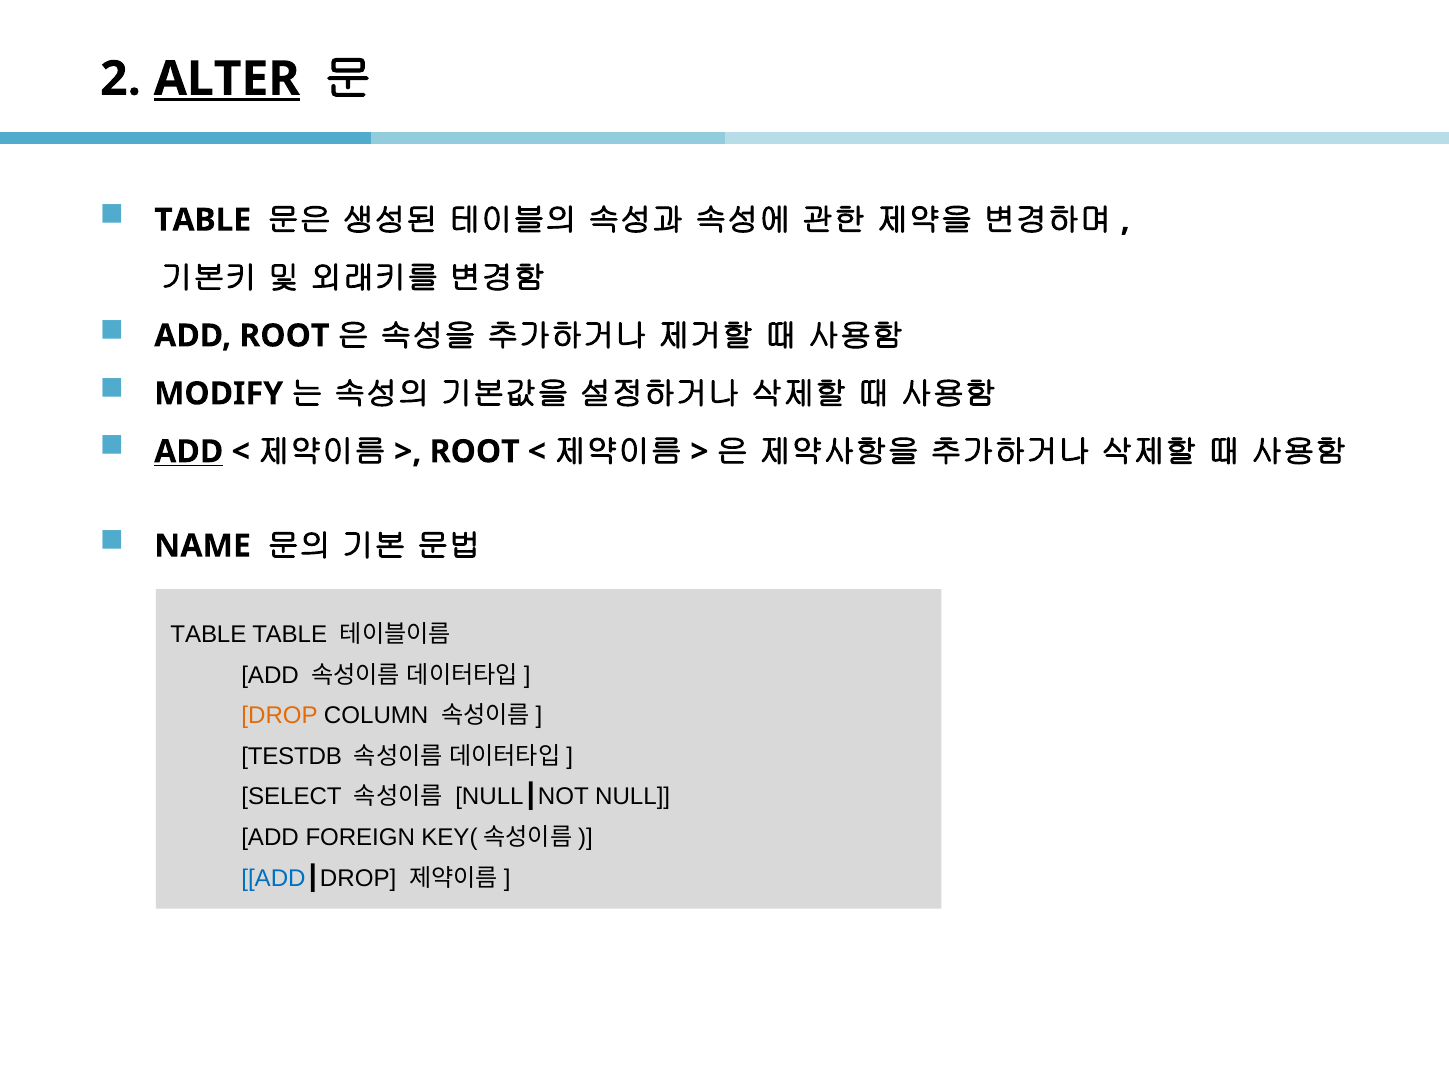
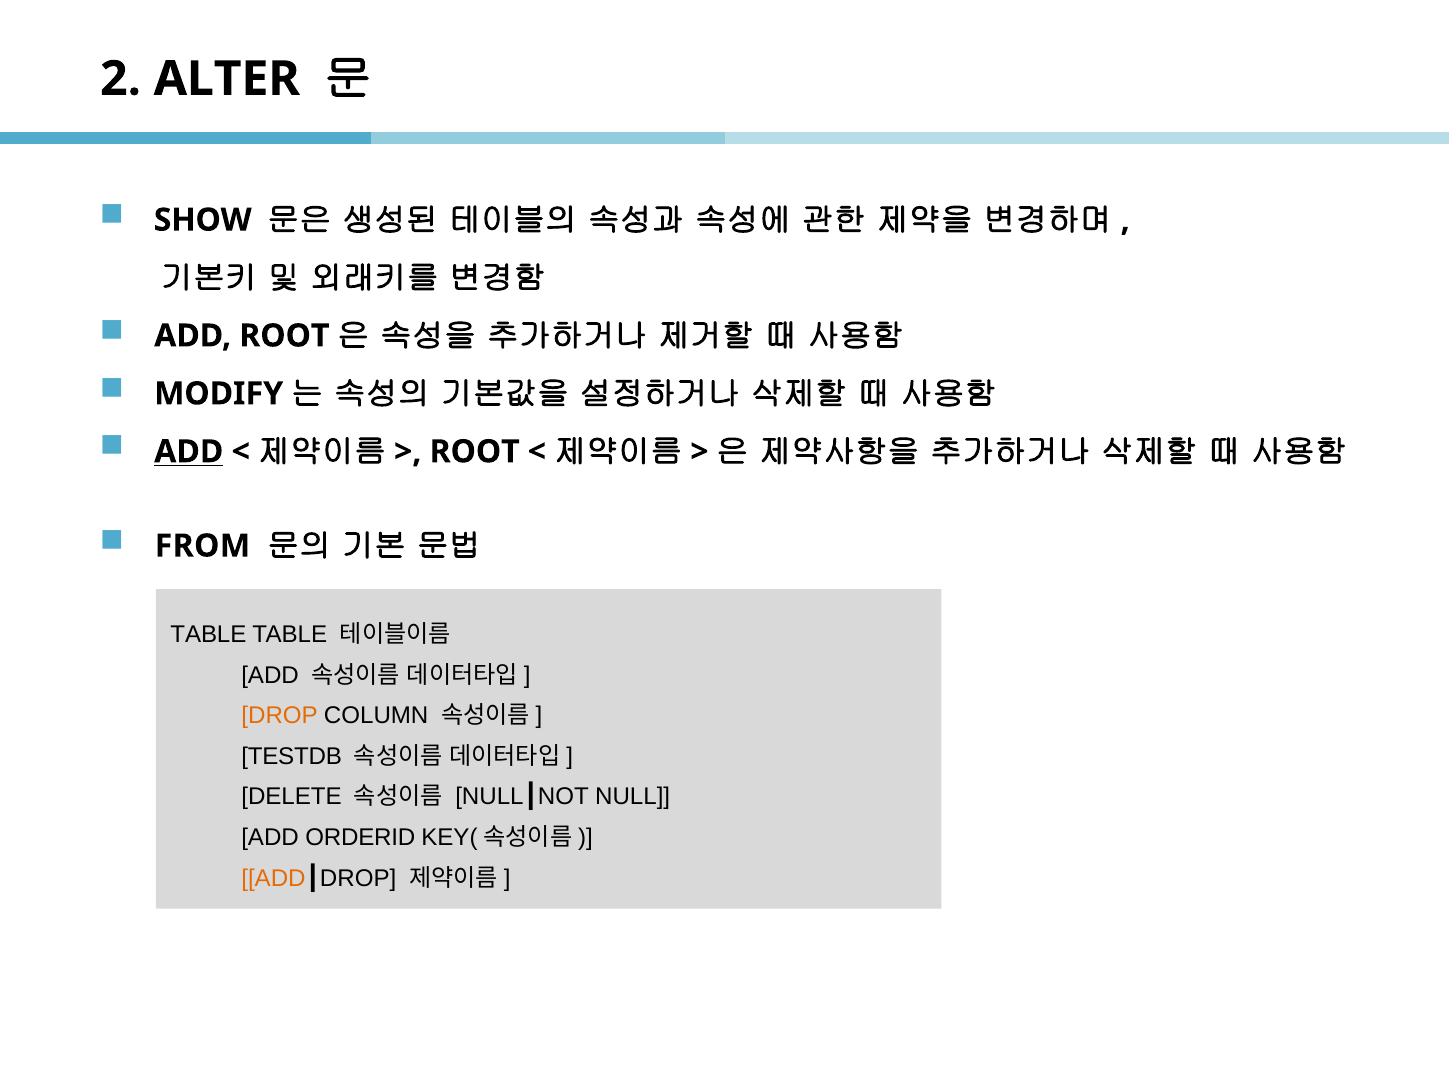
ALTER underline: present -> none
TABLE at (203, 220): TABLE -> SHOW
NAME: NAME -> FROM
SELECT: SELECT -> DELETE
FOREIGN: FOREIGN -> ORDERID
ADD at (274, 878) colour: blue -> orange
